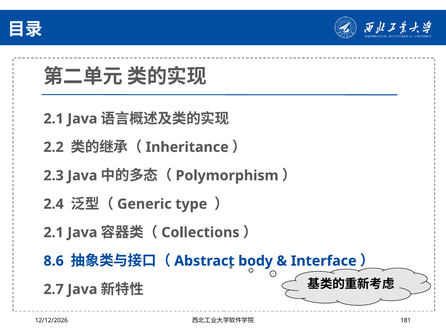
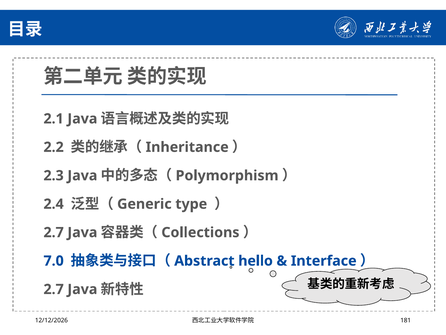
2.1 at (54, 232): 2.1 -> 2.7
8.6: 8.6 -> 7.0
body: body -> hello
